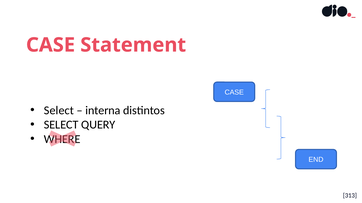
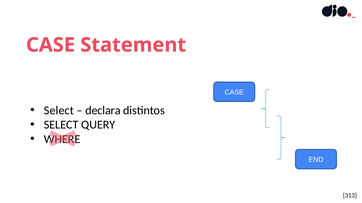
interna: interna -> declara
